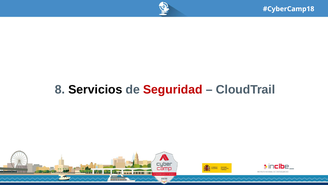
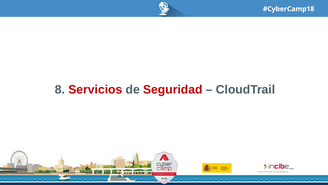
Servicios colour: black -> red
